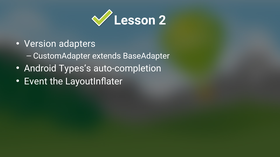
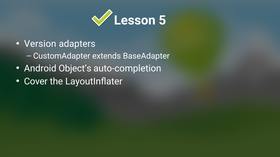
2: 2 -> 5
Types’s: Types’s -> Object’s
Event: Event -> Cover
